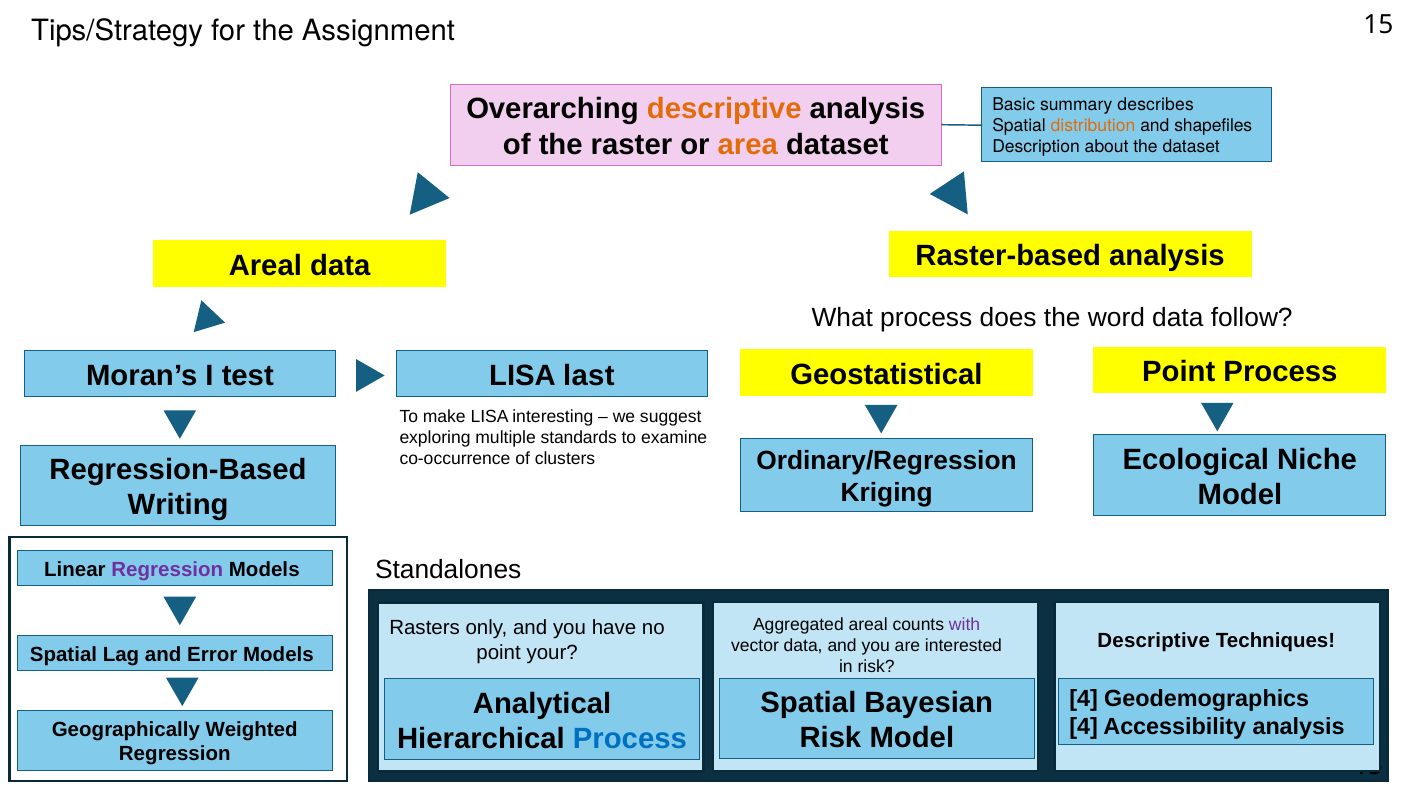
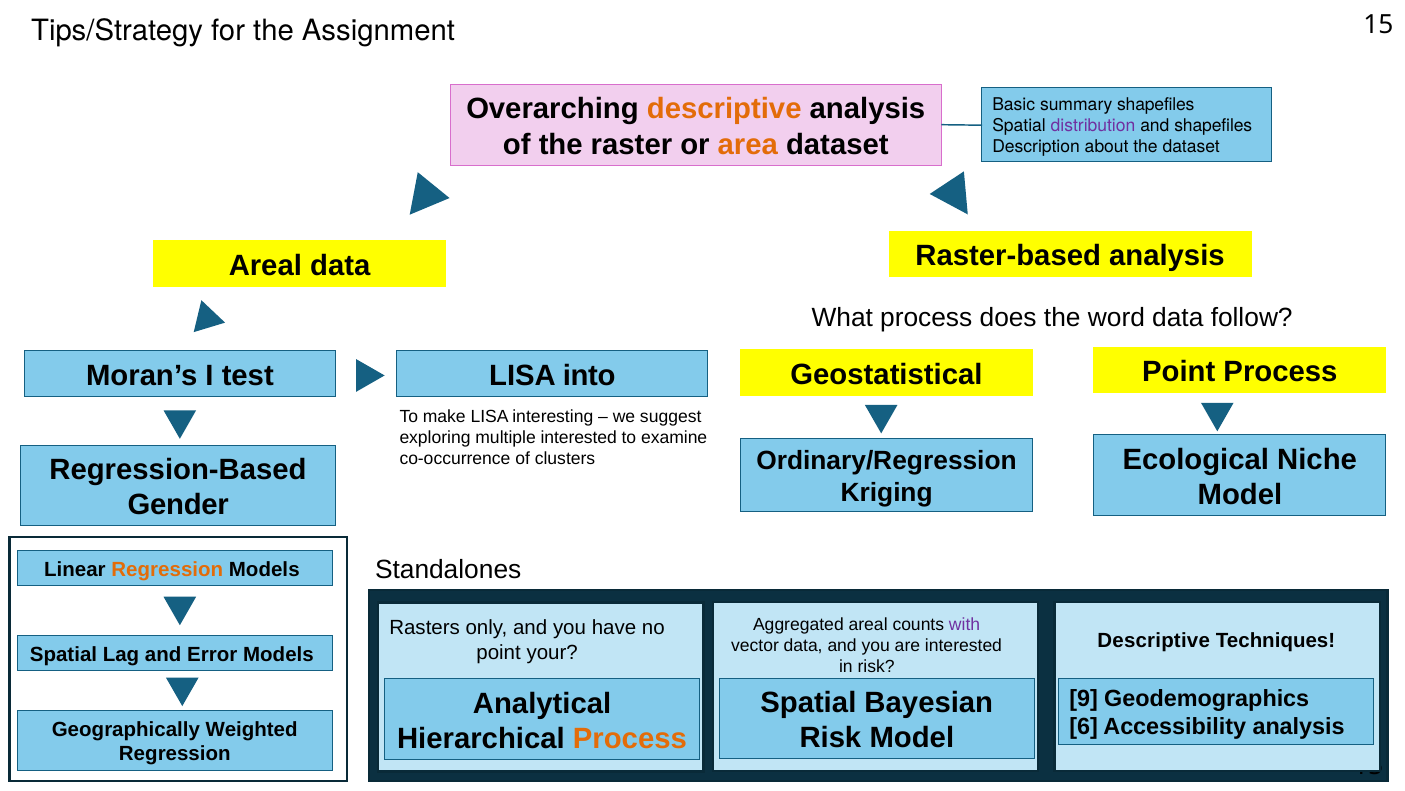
summary describes: describes -> shapefiles
distribution colour: orange -> purple
last: last -> into
multiple standards: standards -> interested
Writing: Writing -> Gender
Regression at (167, 569) colour: purple -> orange
4 at (1084, 699): 4 -> 9
4 at (1084, 727): 4 -> 6
Process at (630, 738) colour: blue -> orange
